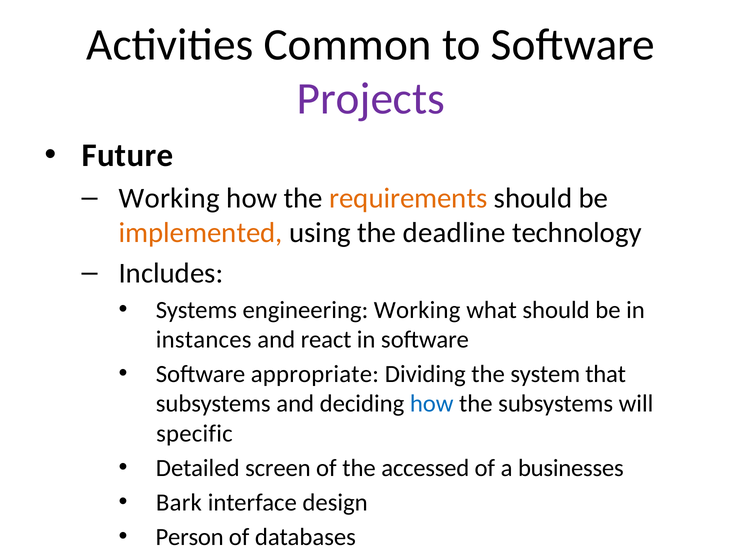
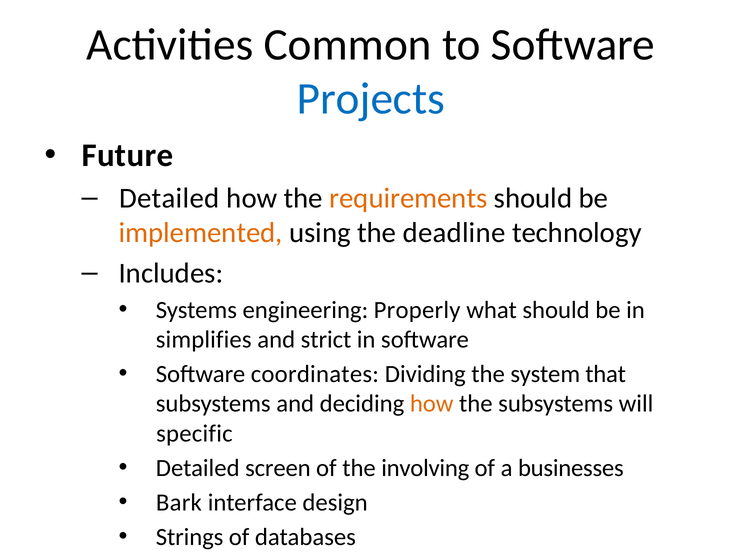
Projects colour: purple -> blue
Working at (169, 198): Working -> Detailed
engineering Working: Working -> Properly
instances: instances -> simplifies
react: react -> strict
appropriate: appropriate -> coordinates
how at (432, 404) colour: blue -> orange
accessed: accessed -> involving
Person: Person -> Strings
